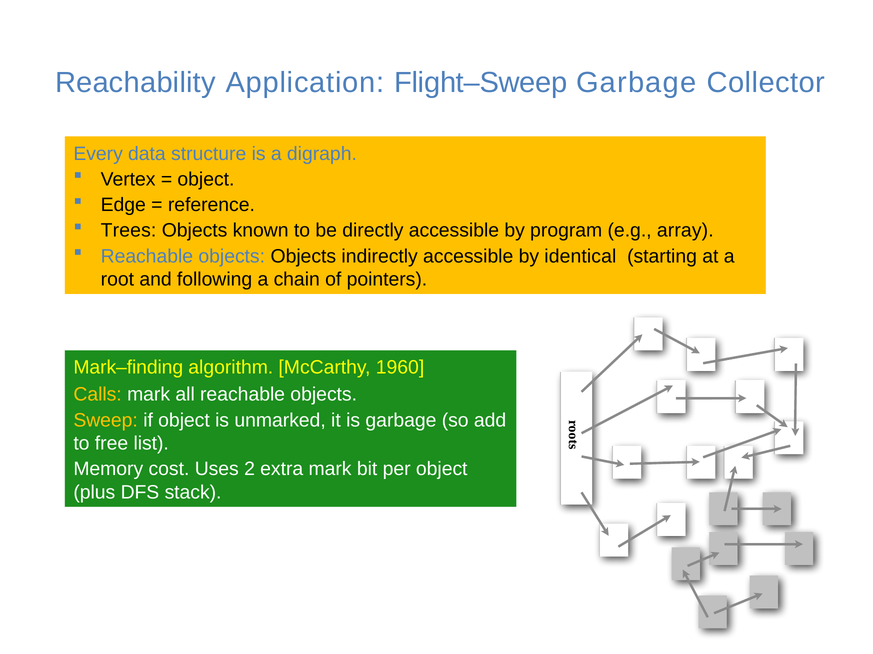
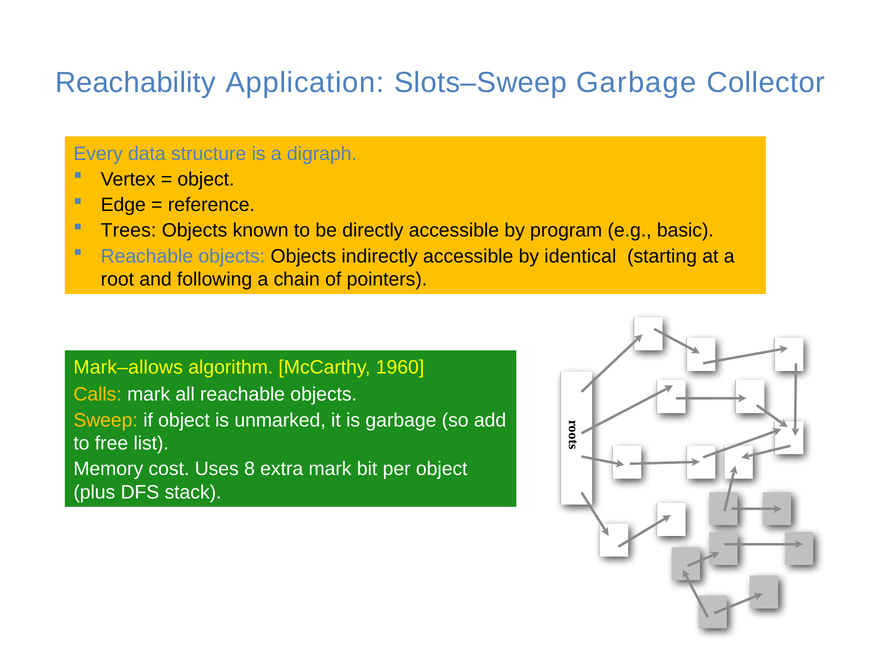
Flight–Sweep: Flight–Sweep -> Slots–Sweep
array: array -> basic
Mark–finding: Mark–finding -> Mark–allows
2: 2 -> 8
